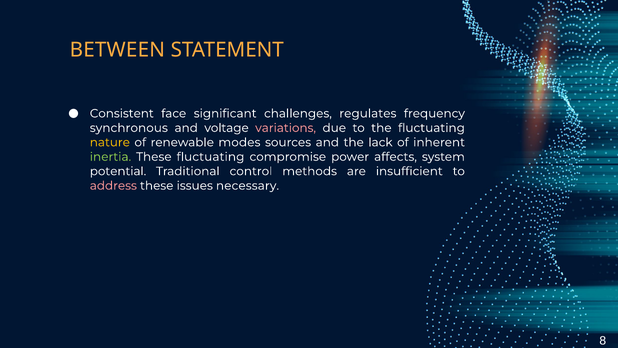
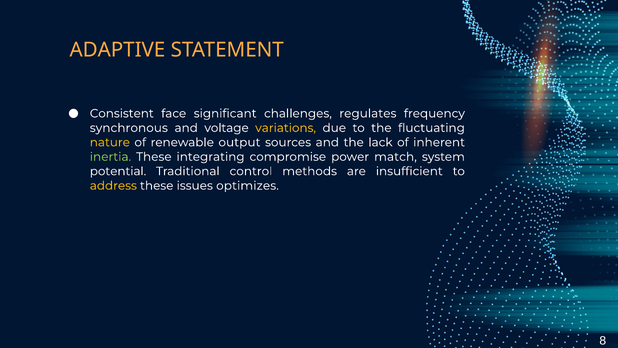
BETWEEN: BETWEEN -> ADAPTIVE
variations colour: pink -> yellow
modes: modes -> output
These fluctuating: fluctuating -> integrating
affects: affects -> match
address colour: pink -> yellow
necessary: necessary -> optimizes
